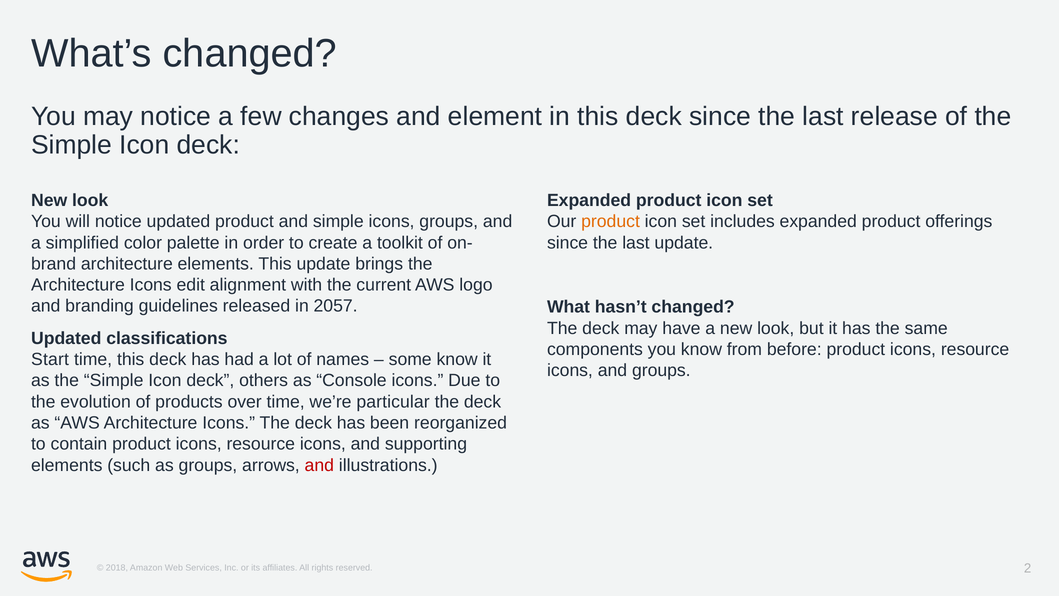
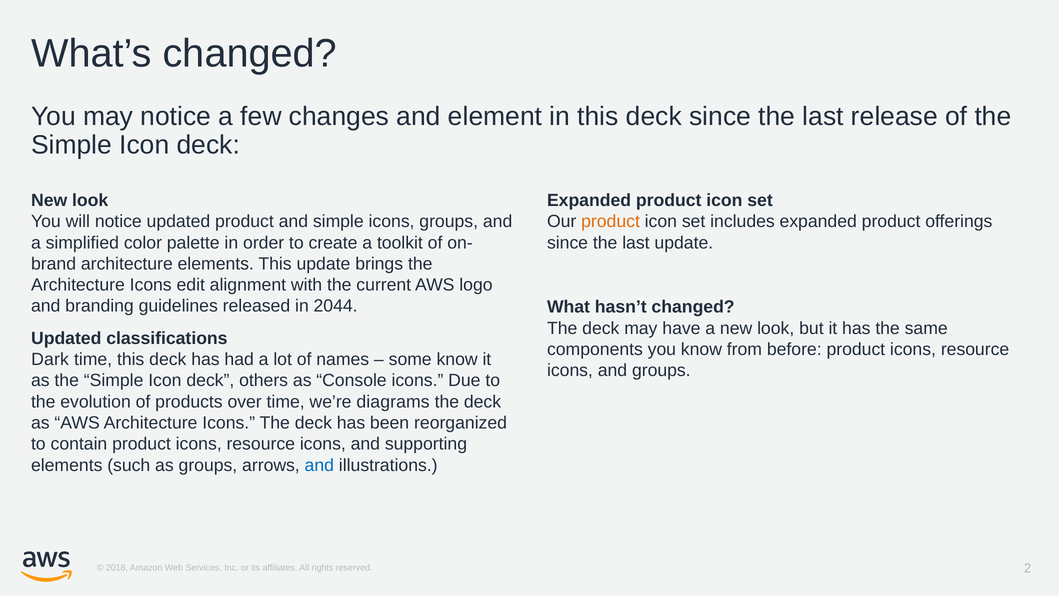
2057: 2057 -> 2044
Start: Start -> Dark
particular: particular -> diagrams
and at (319, 465) colour: red -> blue
